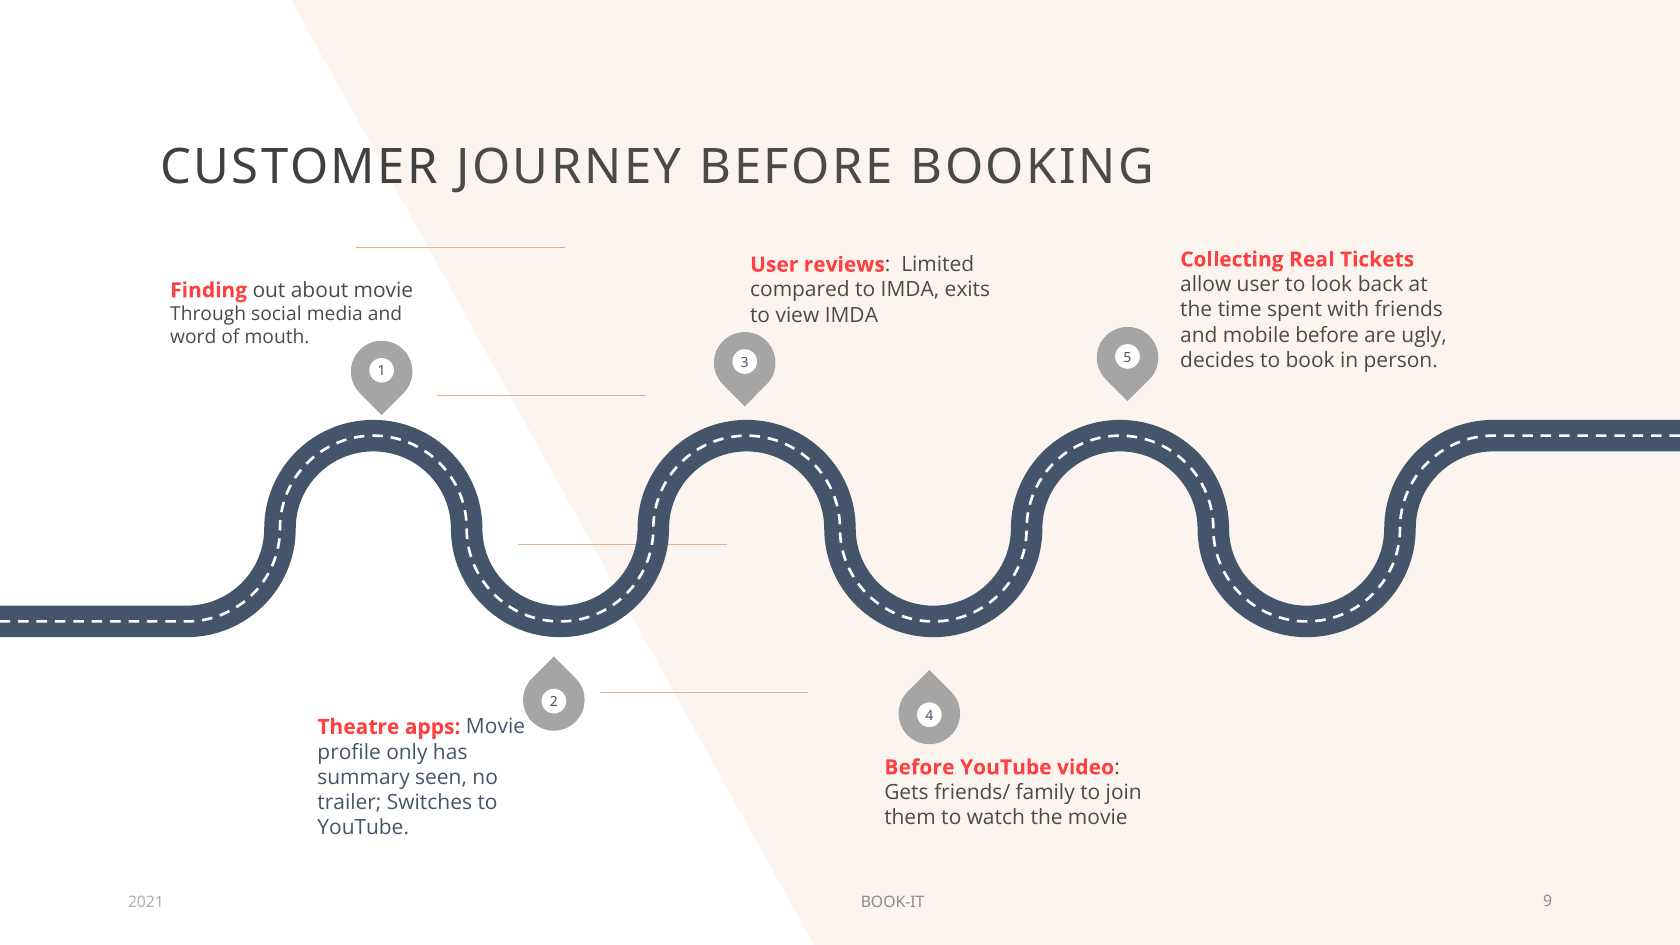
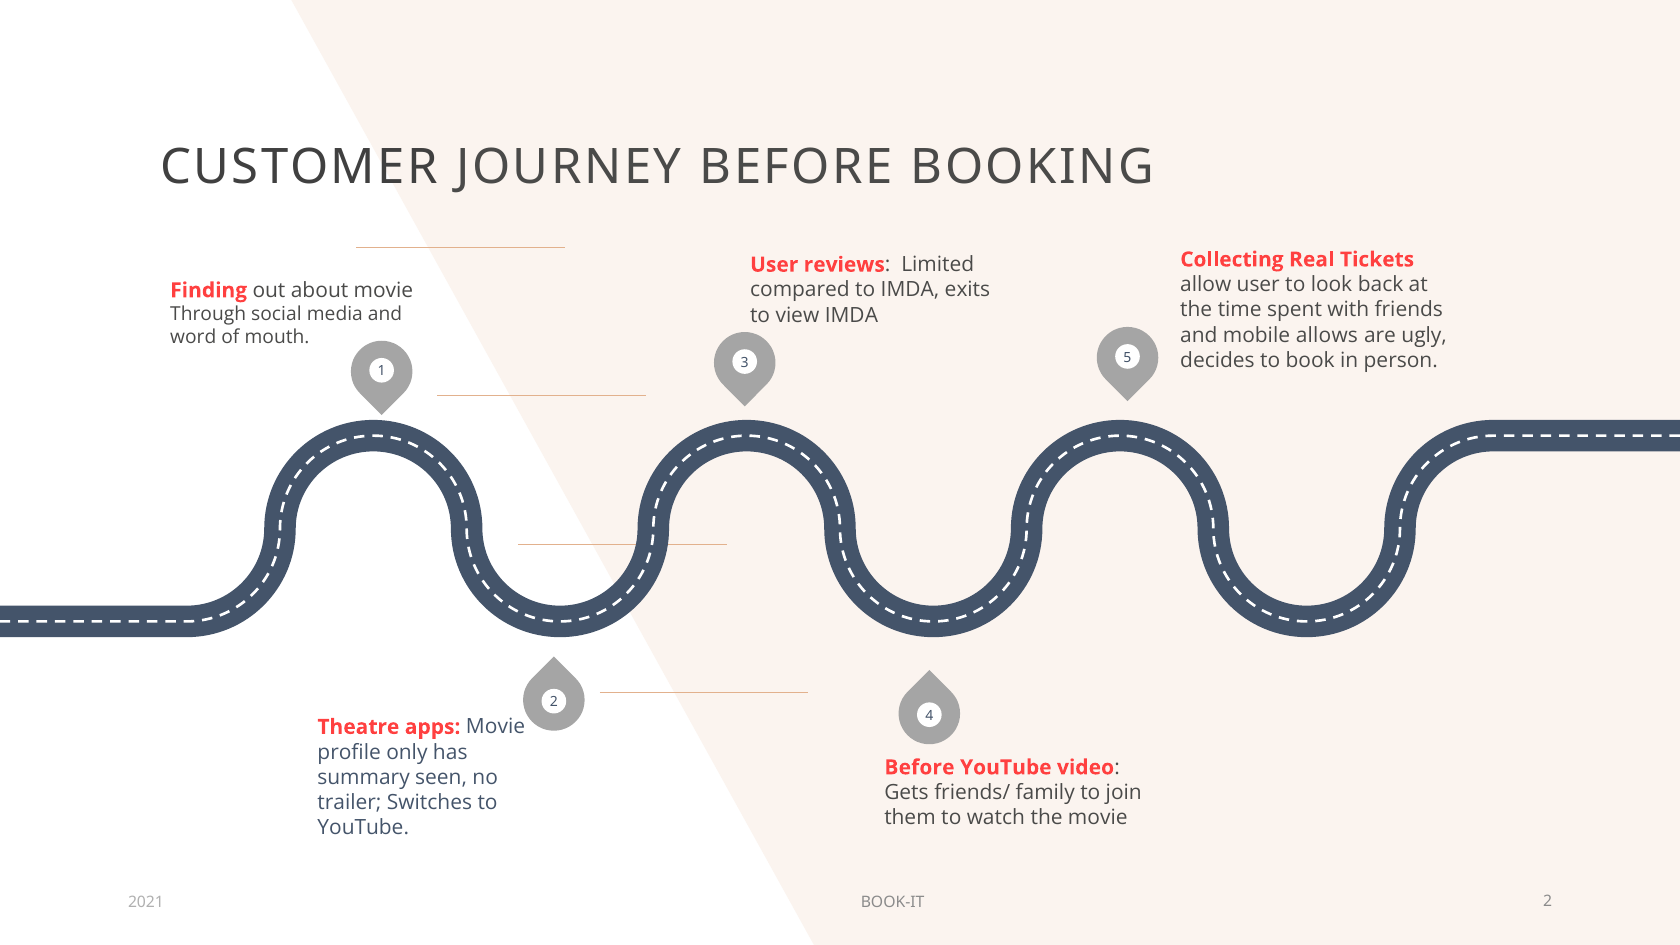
mobile before: before -> allows
BOOK-IT 9: 9 -> 2
